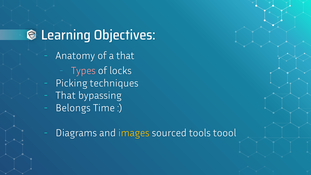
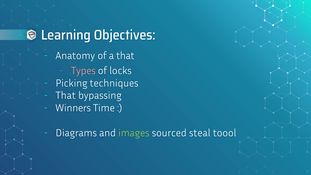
Belongs: Belongs -> Winners
images colour: yellow -> light green
tools: tools -> steal
